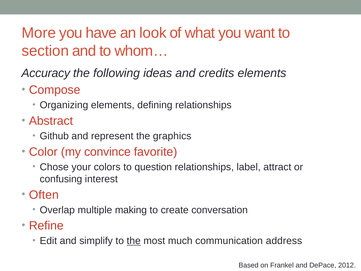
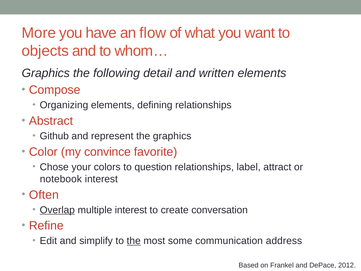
look: look -> flow
section: section -> objects
Accuracy at (46, 73): Accuracy -> Graphics
ideas: ideas -> detail
credits: credits -> written
confusing: confusing -> notebook
Overlap underline: none -> present
multiple making: making -> interest
much: much -> some
